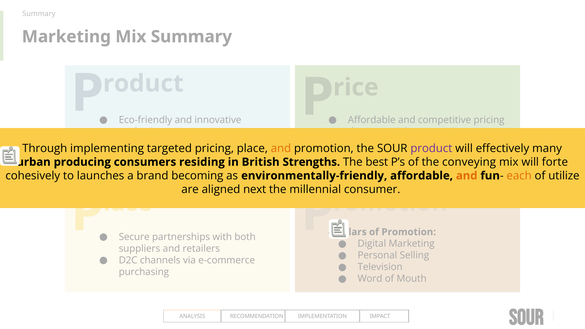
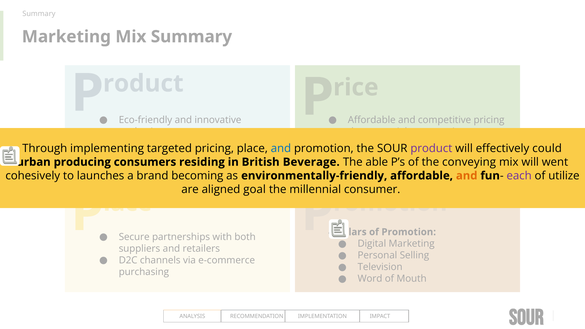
and at (281, 148) colour: orange -> blue
many: many -> could
Strengths: Strengths -> Beverage
best: best -> able
forte: forte -> went
each colour: orange -> purple
next: next -> goal
